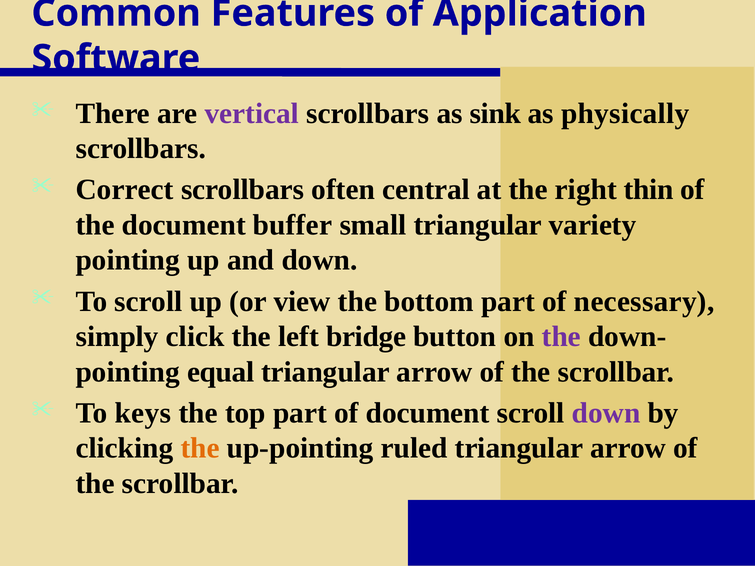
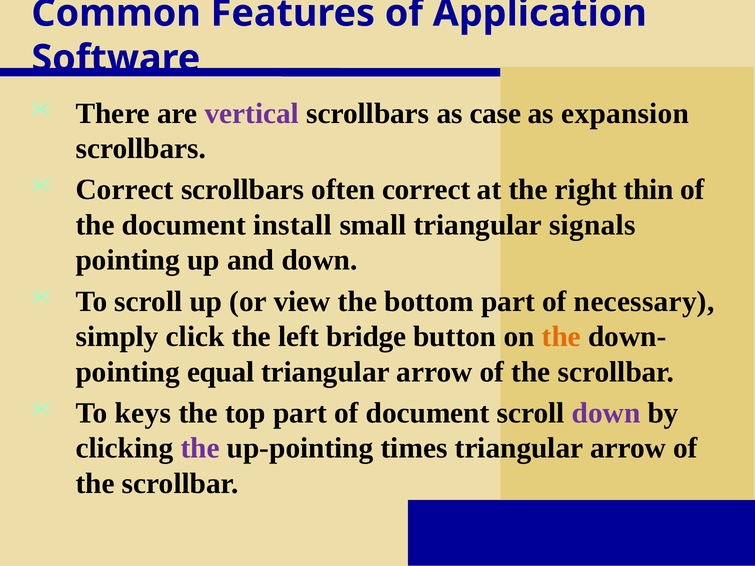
sink: sink -> case
physically: physically -> expansion
often central: central -> correct
buffer: buffer -> install
variety: variety -> signals
the at (561, 337) colour: purple -> orange
the at (200, 448) colour: orange -> purple
ruled: ruled -> times
